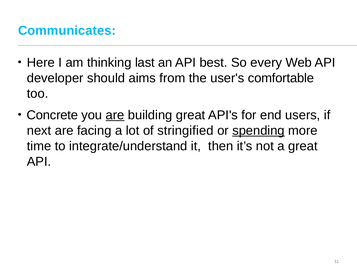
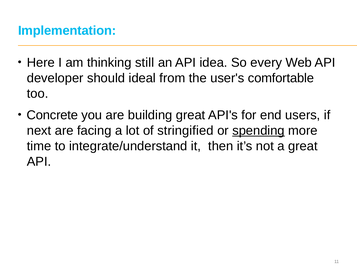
Communicates: Communicates -> Implementation
last: last -> still
best: best -> idea
aims: aims -> ideal
are at (115, 115) underline: present -> none
